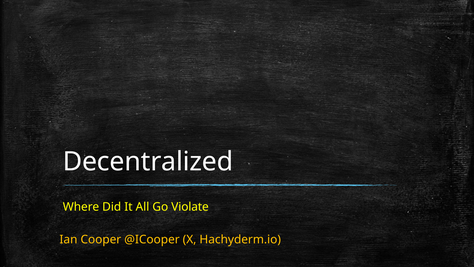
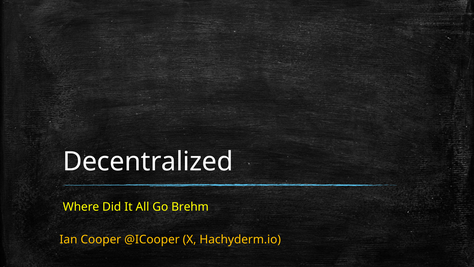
Violate: Violate -> Brehm
